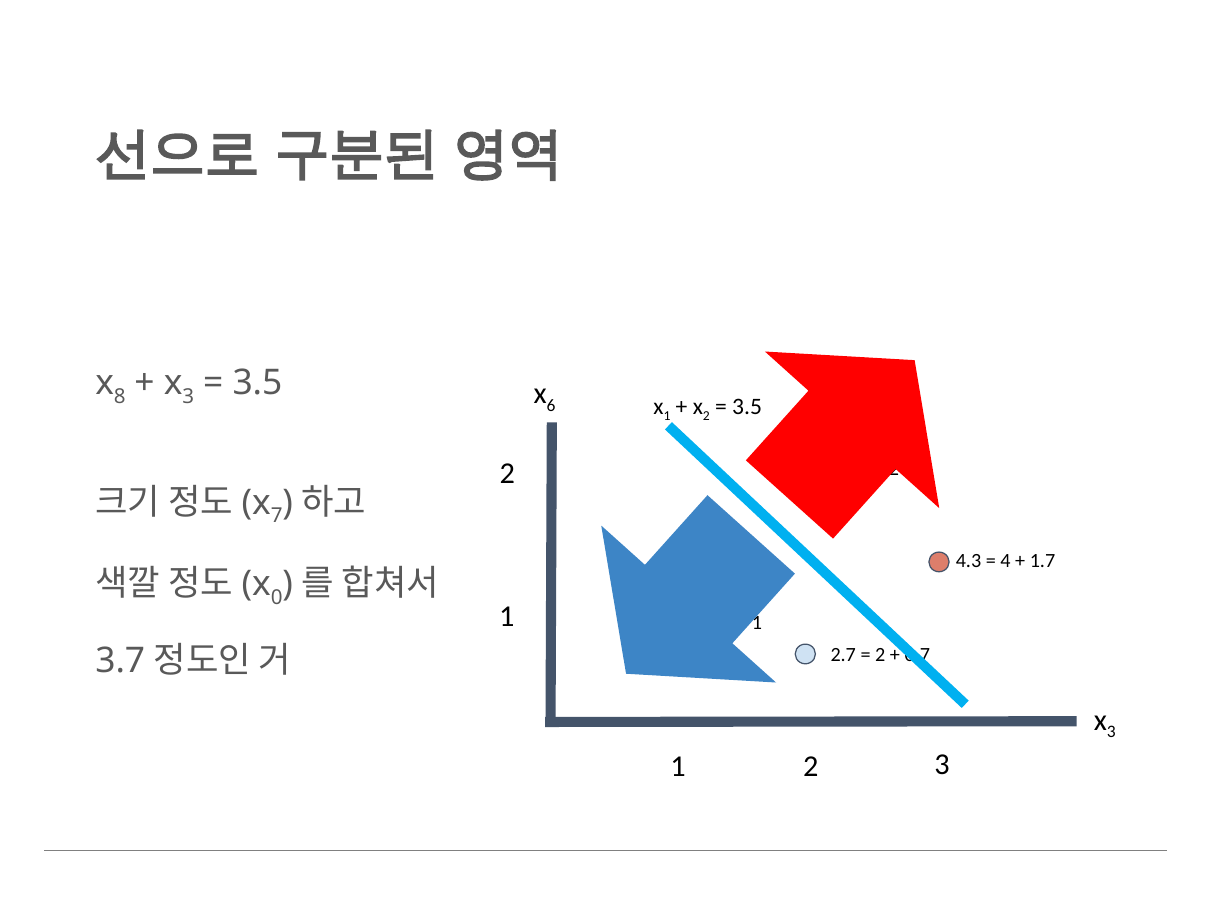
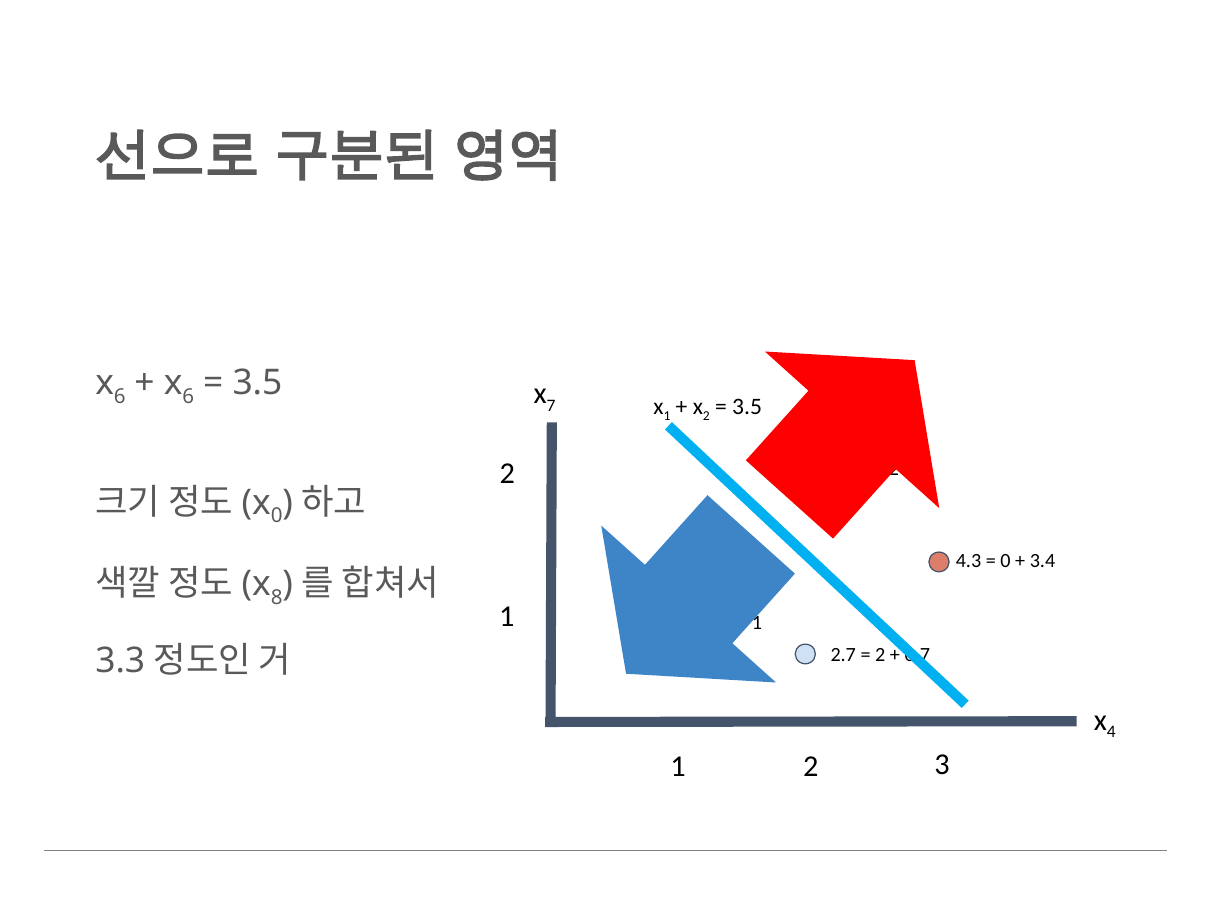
8 at (120, 397): 8 -> 6
3 at (188, 397): 3 -> 6
6: 6 -> 7
7 at (277, 516): 7 -> 0
4 at (1006, 561): 4 -> 0
1.7: 1.7 -> 3.4
0: 0 -> 8
3.7: 3.7 -> 3.3
3 at (1111, 732): 3 -> 4
